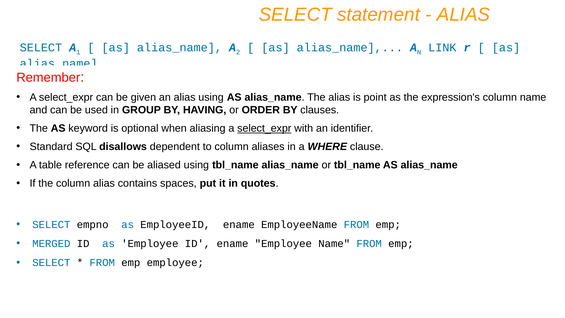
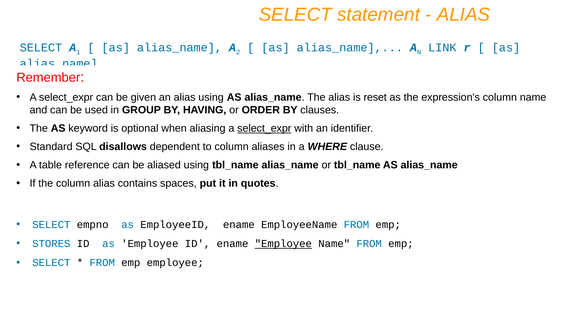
point: point -> reset
MERGED: MERGED -> STORES
Employee at (283, 244) underline: none -> present
